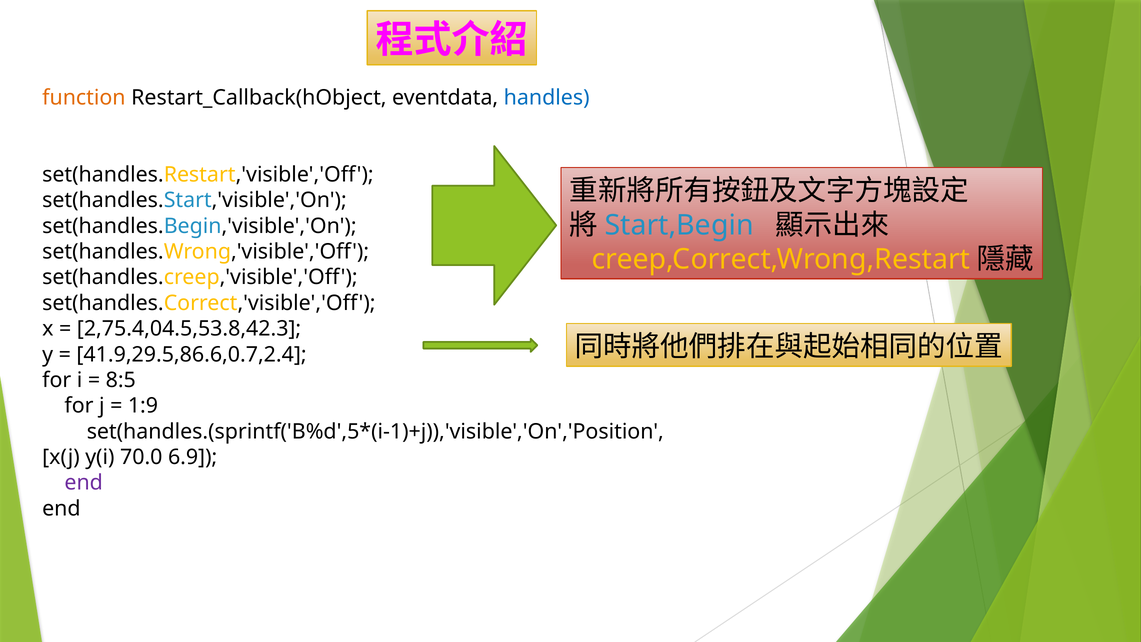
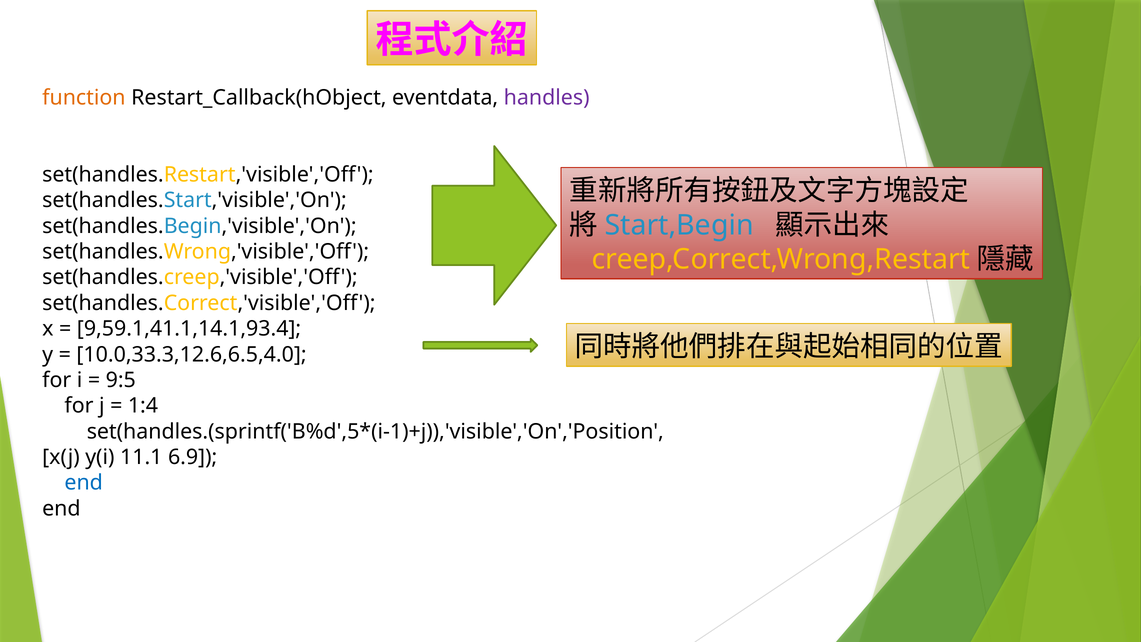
handles colour: blue -> purple
2,75.4,04.5,53.8,42.3: 2,75.4,04.5,53.8,42.3 -> 9,59.1,41.1,14.1,93.4
41.9,29.5,86.6,0.7,2.4: 41.9,29.5,86.6,0.7,2.4 -> 10.0,33.3,12.6,6.5,4.0
8:5: 8:5 -> 9:5
1:9: 1:9 -> 1:4
70.0: 70.0 -> 11.1
end at (84, 483) colour: purple -> blue
